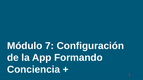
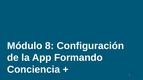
7: 7 -> 8
